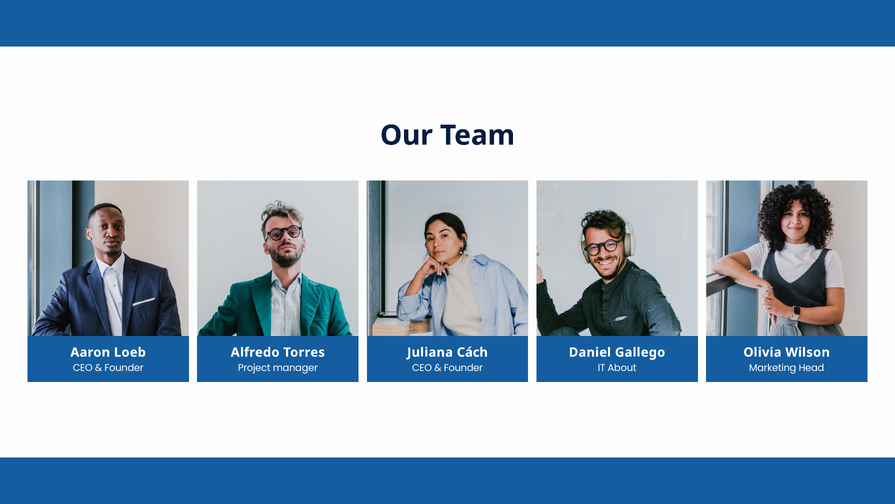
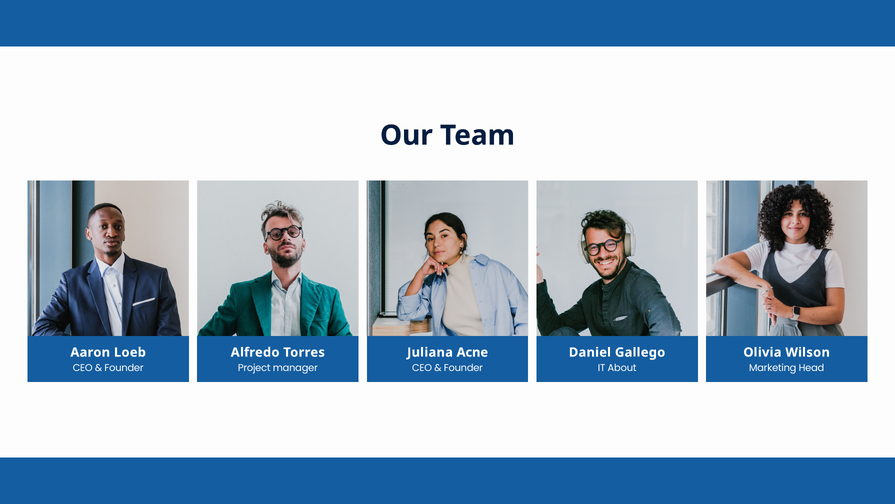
Cách: Cách -> Acne
